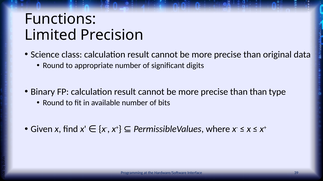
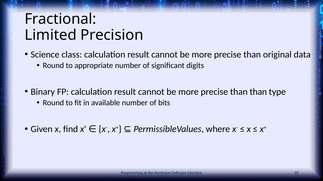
Functions: Functions -> Fractional
